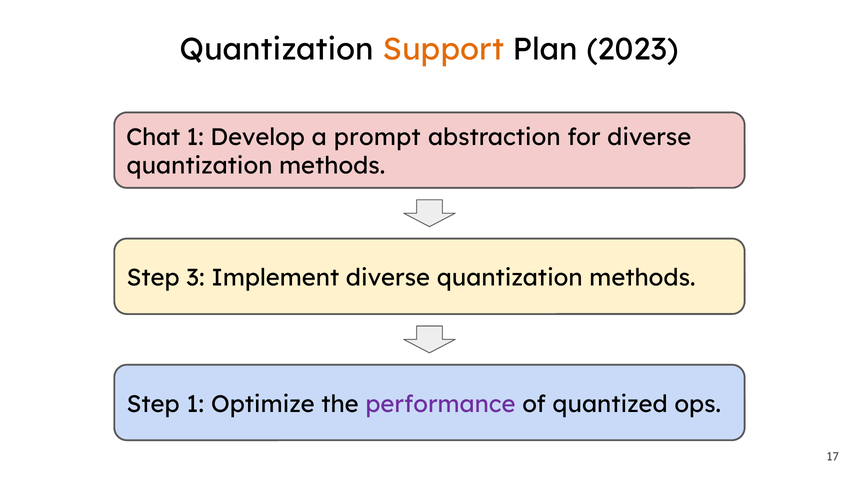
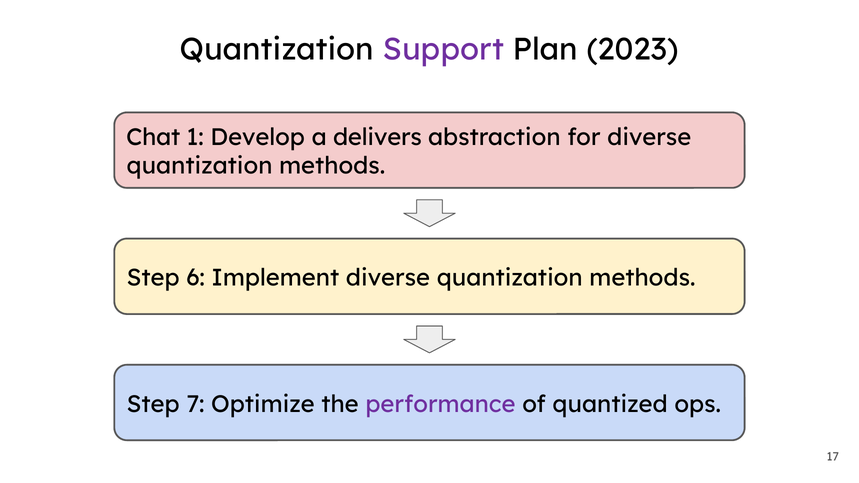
Support colour: orange -> purple
prompt: prompt -> delivers
3: 3 -> 6
Step 1: 1 -> 7
